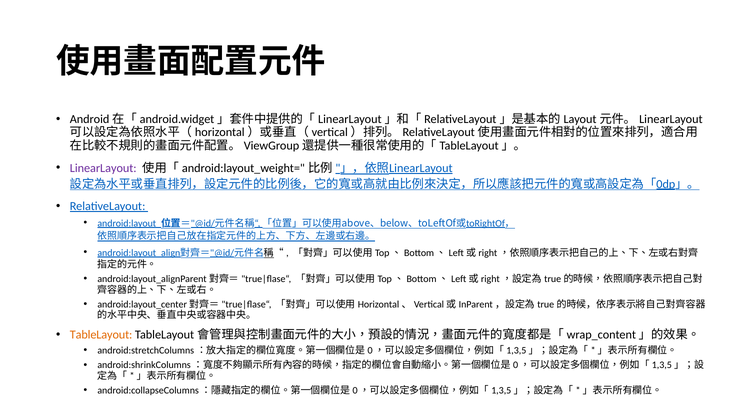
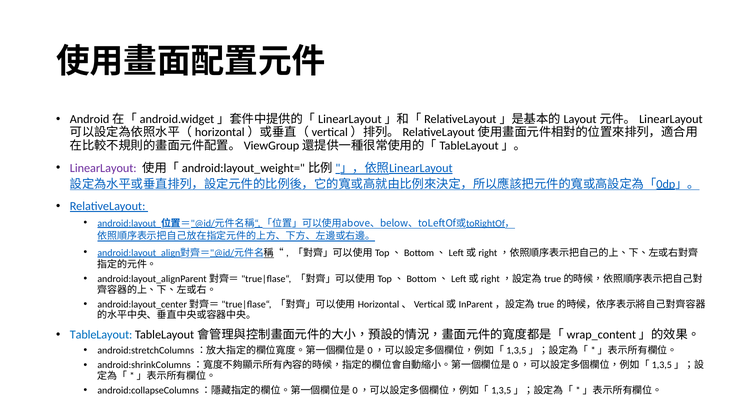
TableLayout colour: orange -> blue
